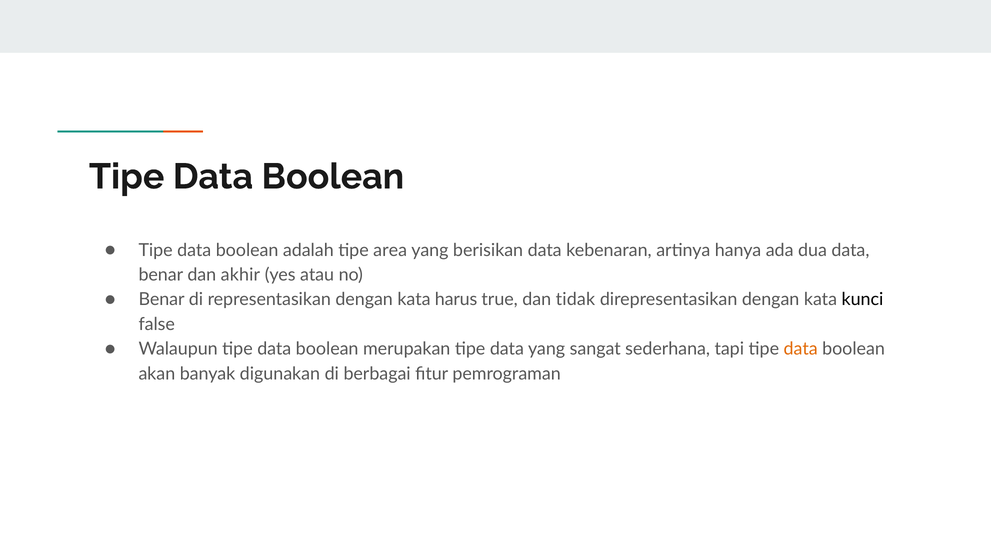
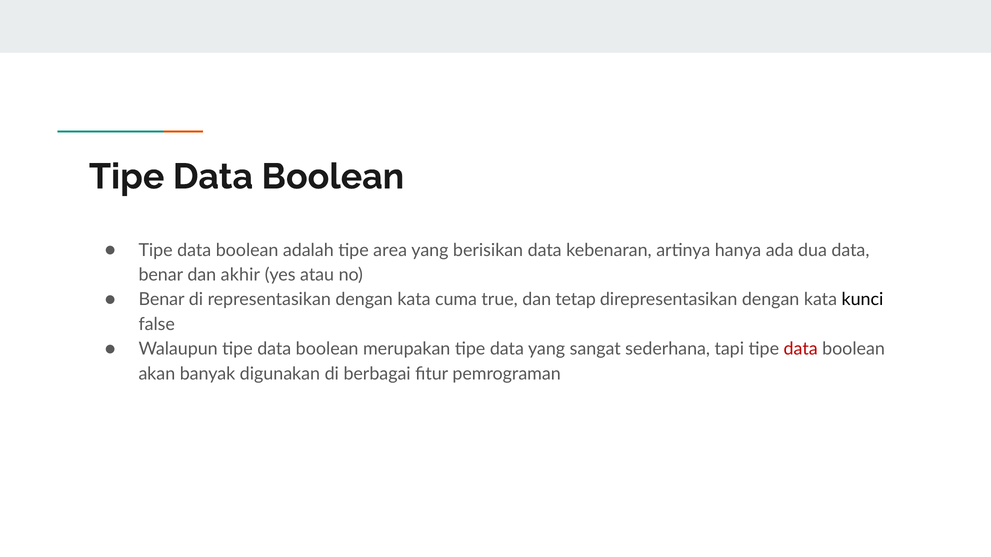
harus: harus -> cuma
tidak: tidak -> tetap
data at (801, 349) colour: orange -> red
